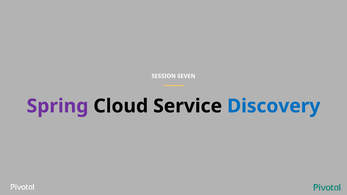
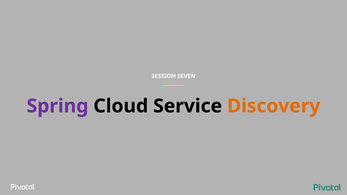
Discovery colour: blue -> orange
